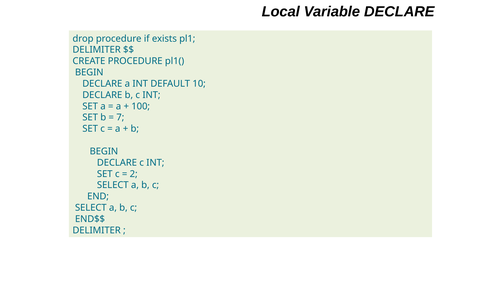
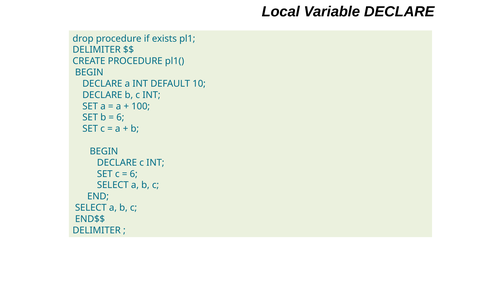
7 at (120, 117): 7 -> 6
2 at (134, 174): 2 -> 6
